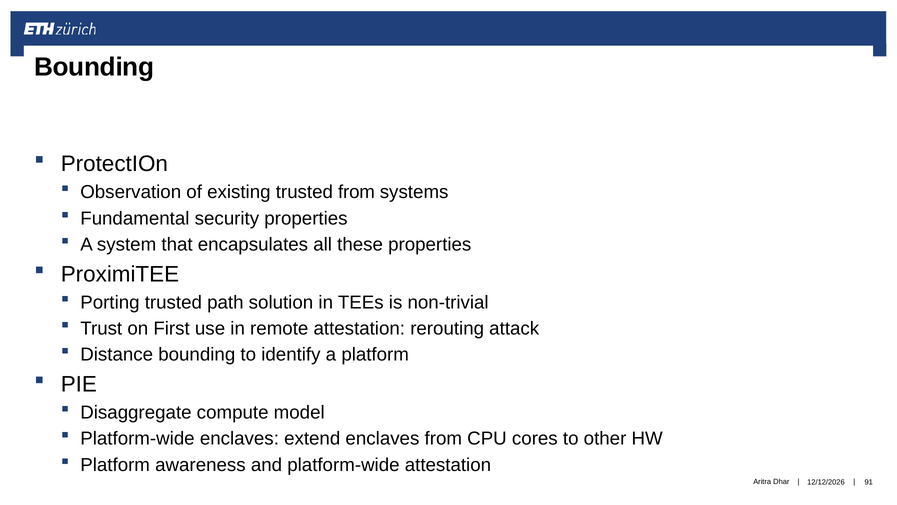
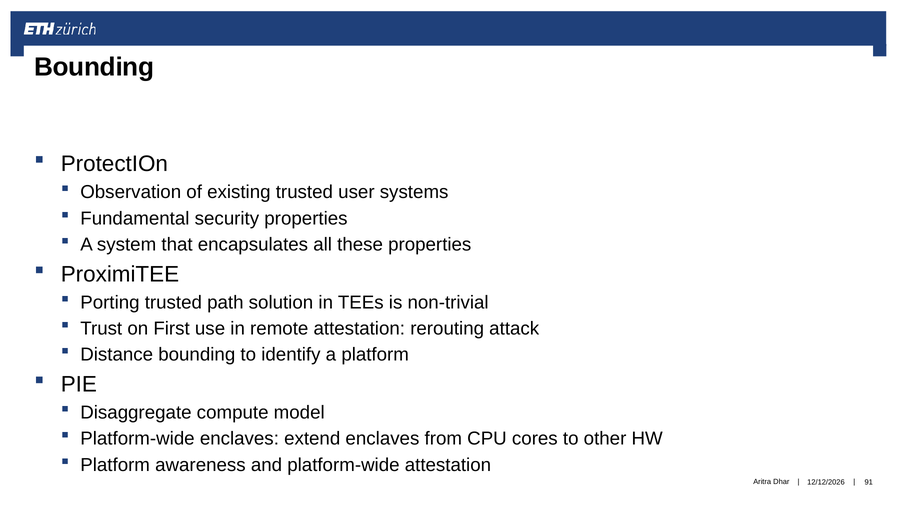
trusted from: from -> user
